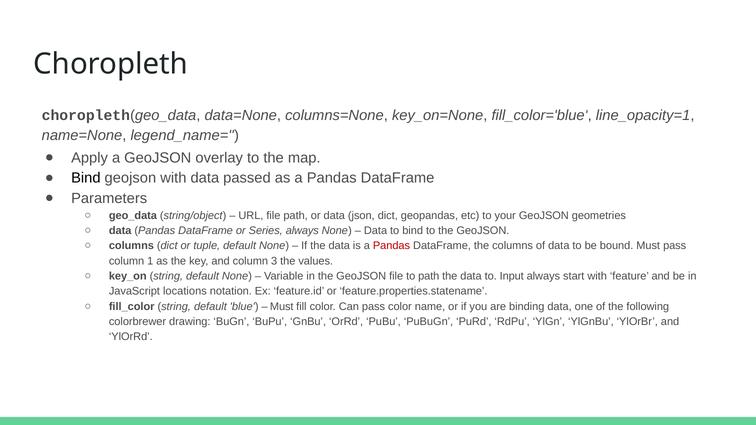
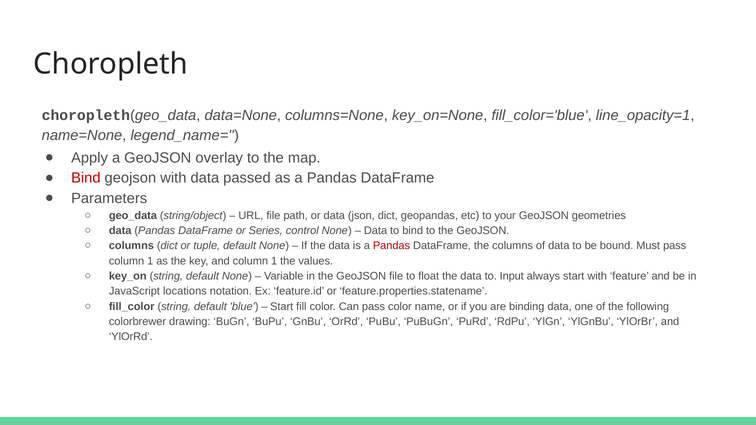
Bind at (86, 178) colour: black -> red
Series always: always -> control
and column 3: 3 -> 1
to path: path -> float
Must at (282, 307): Must -> Start
